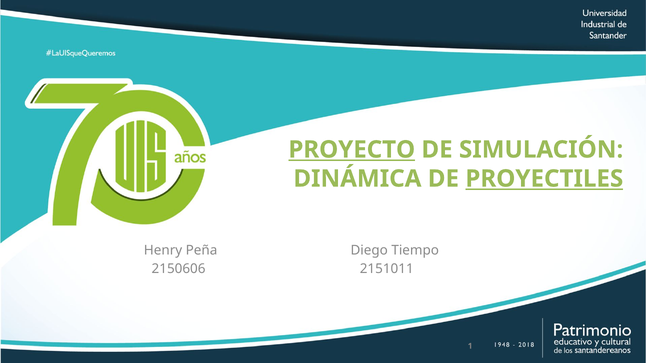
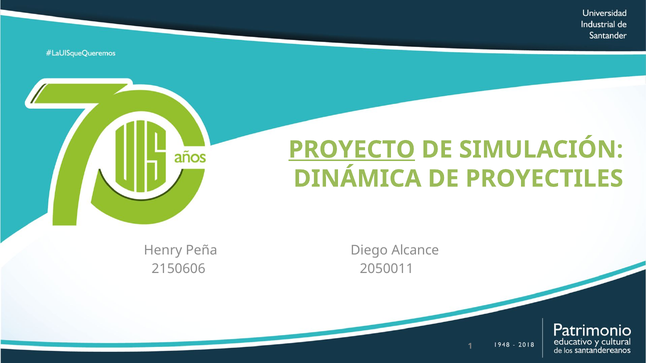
PROYECTILES underline: present -> none
Tiempo: Tiempo -> Alcance
2151011: 2151011 -> 2050011
